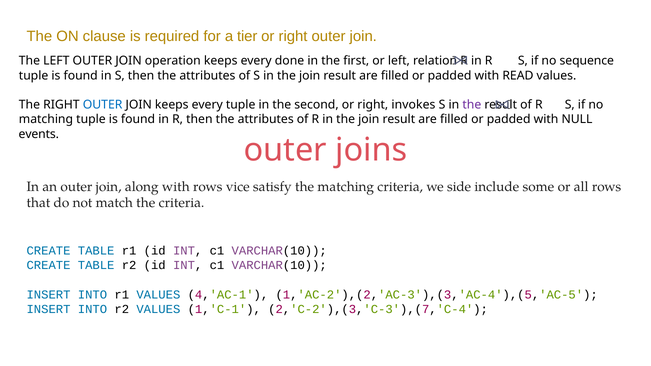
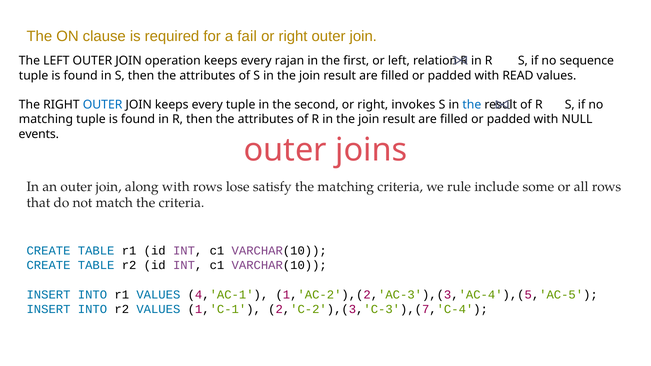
tier: tier -> fail
done: done -> rajan
the at (472, 105) colour: purple -> blue
vice: vice -> lose
side: side -> rule
